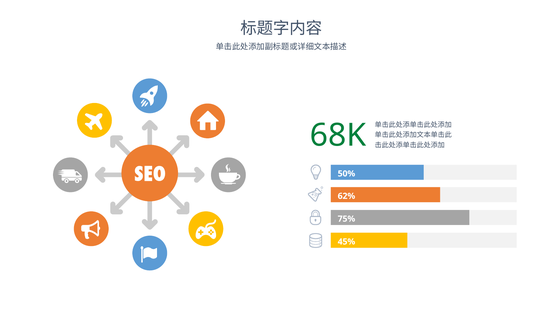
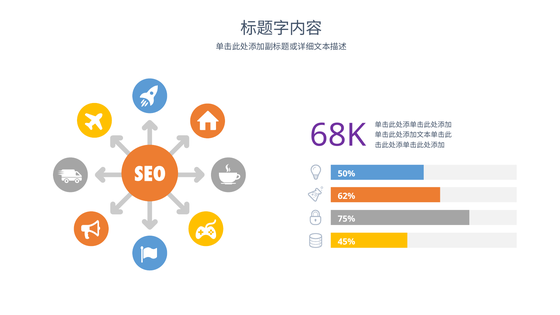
68K colour: green -> purple
